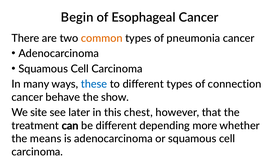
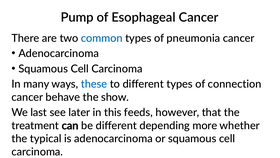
Begin: Begin -> Pump
common colour: orange -> blue
site: site -> last
chest: chest -> feeds
means: means -> typical
